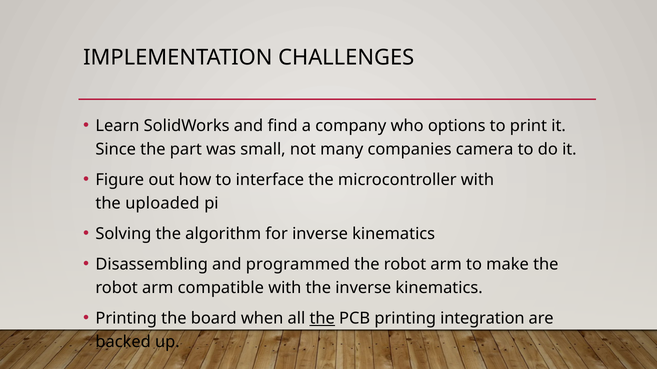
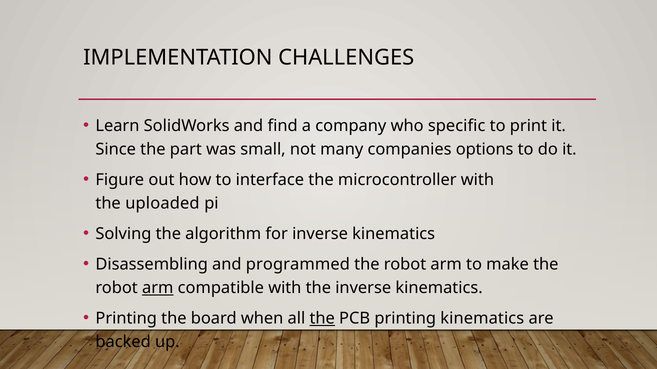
options: options -> specific
camera: camera -> options
arm at (158, 288) underline: none -> present
printing integration: integration -> kinematics
